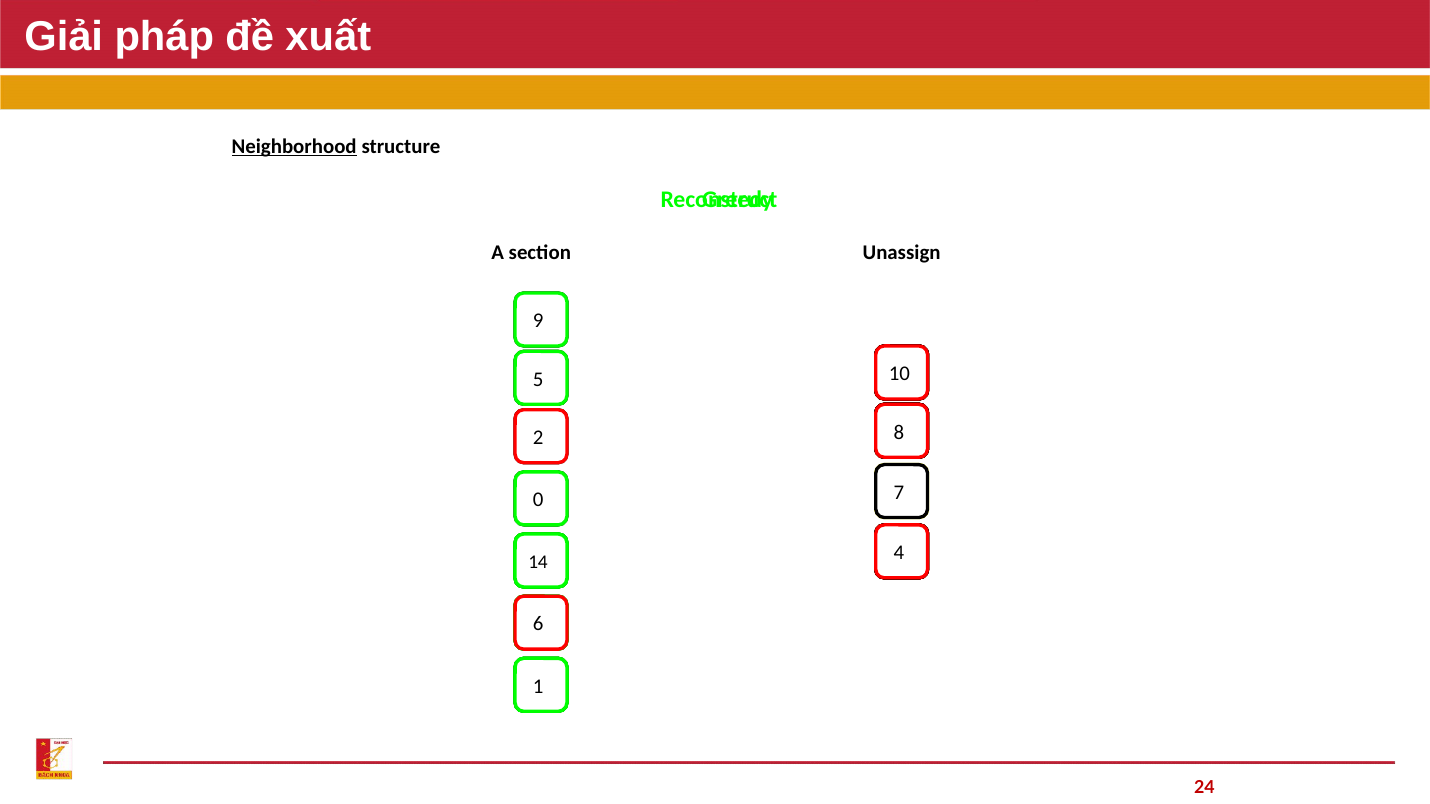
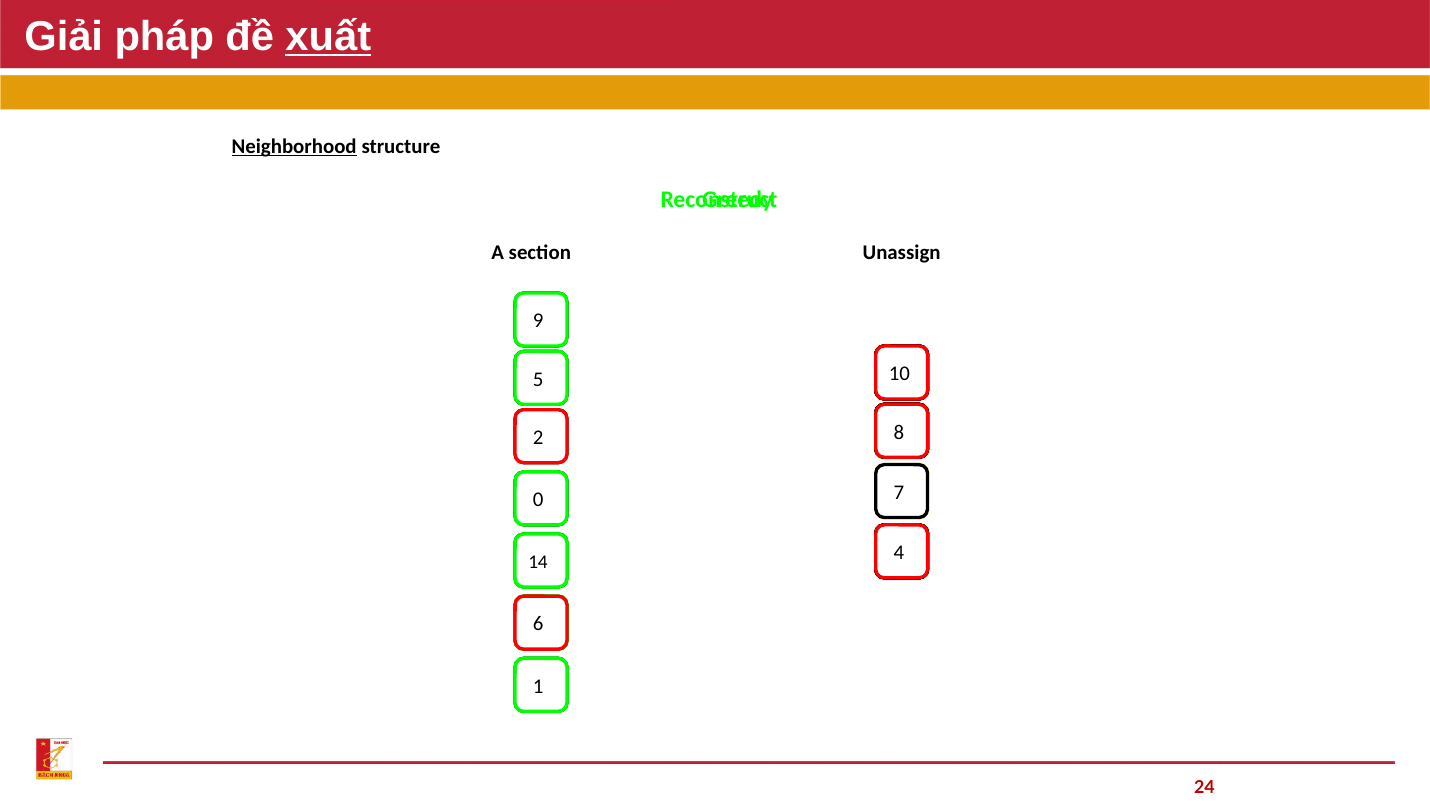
xuất underline: none -> present
